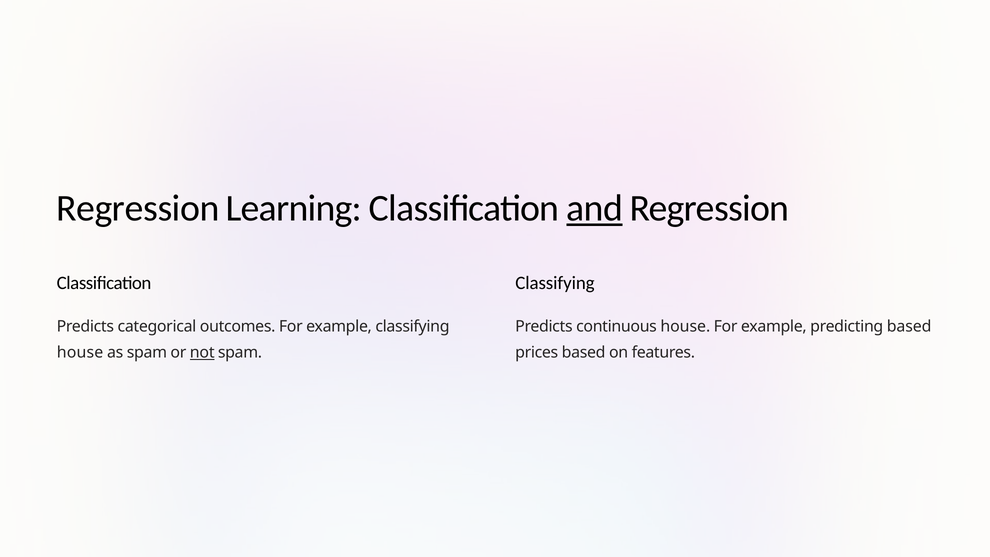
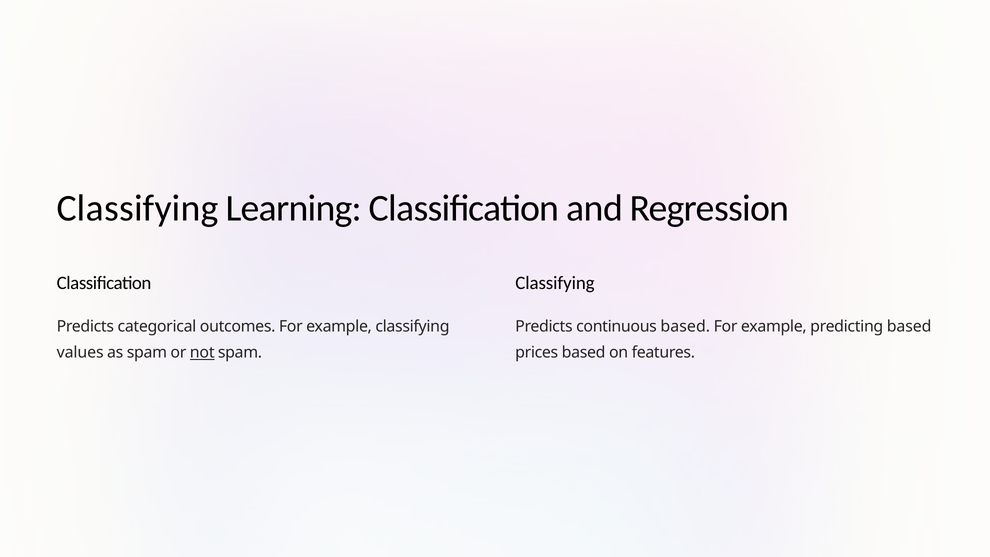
Regression at (138, 208): Regression -> Classifying
and underline: present -> none
continuous house: house -> based
house at (80, 352): house -> values
